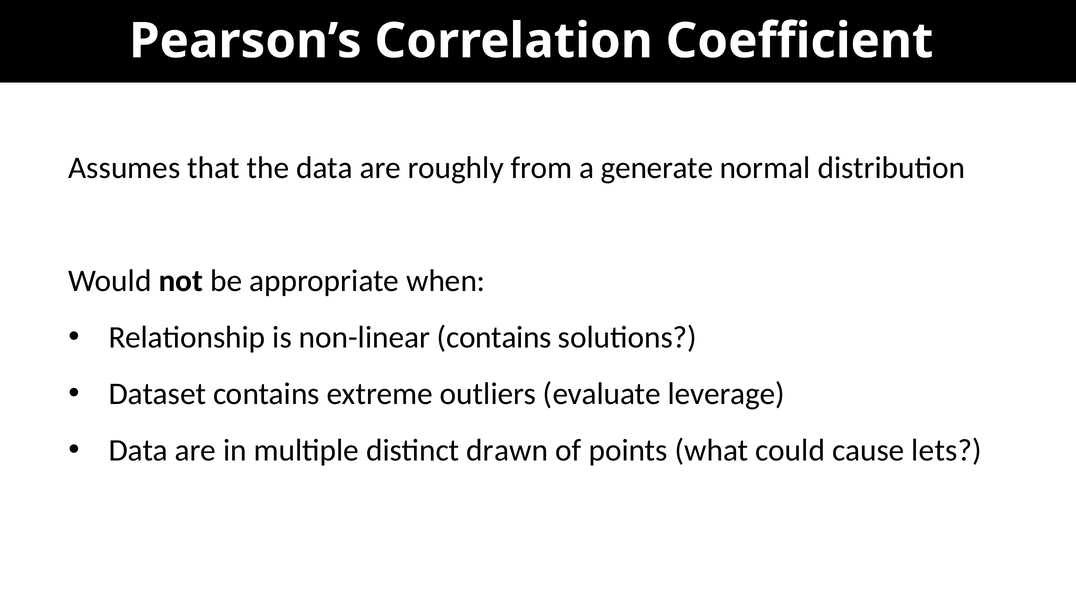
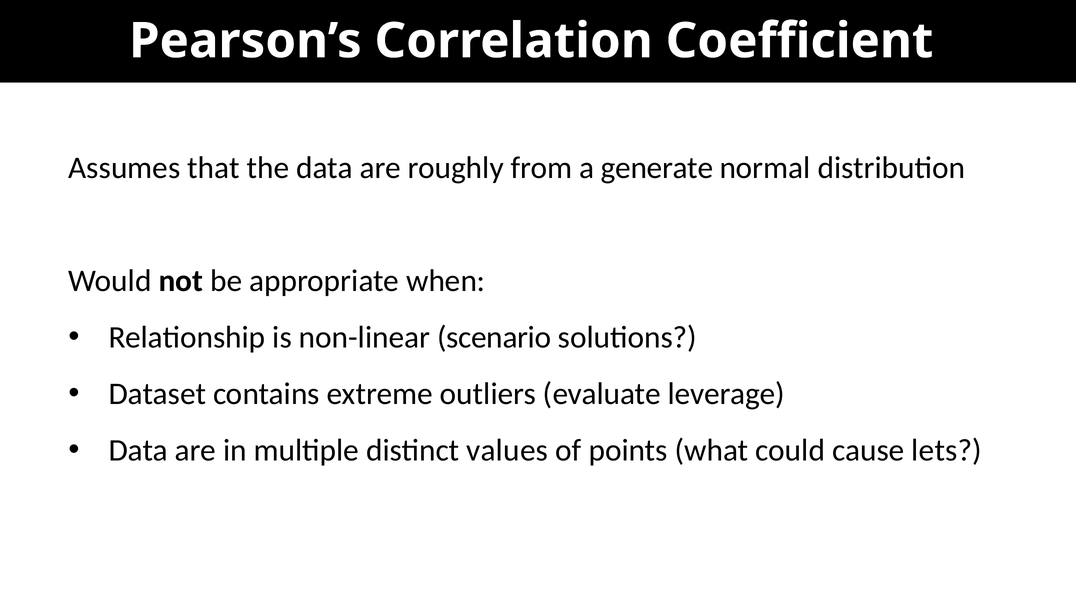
non-linear contains: contains -> scenario
drawn: drawn -> values
